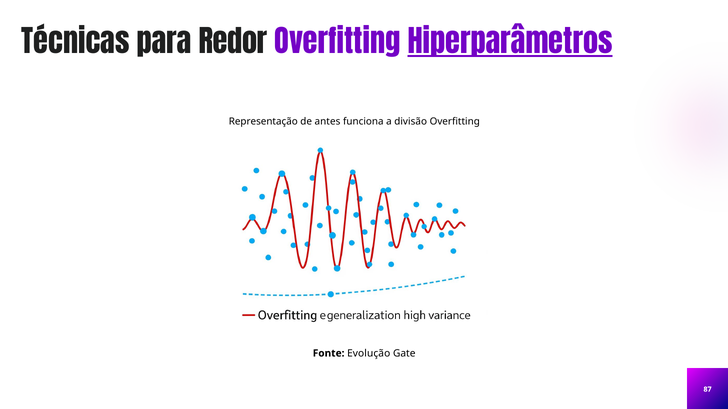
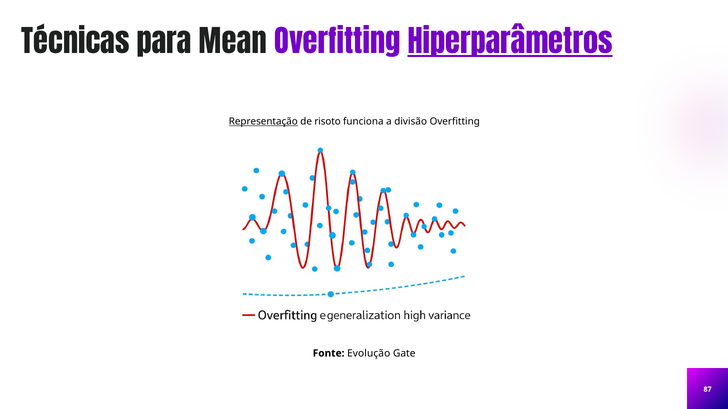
Redor: Redor -> Mean
Representação underline: none -> present
antes: antes -> risoto
